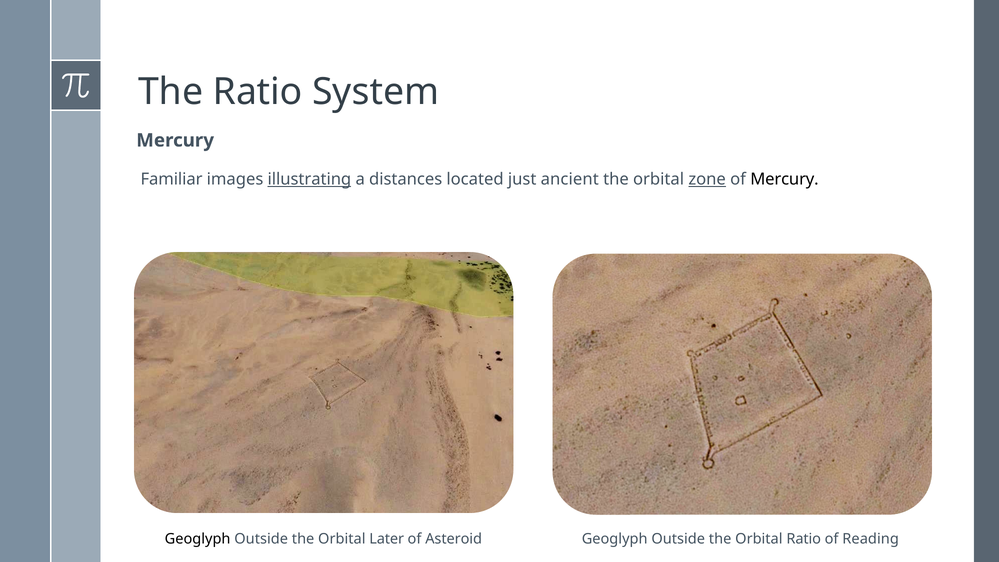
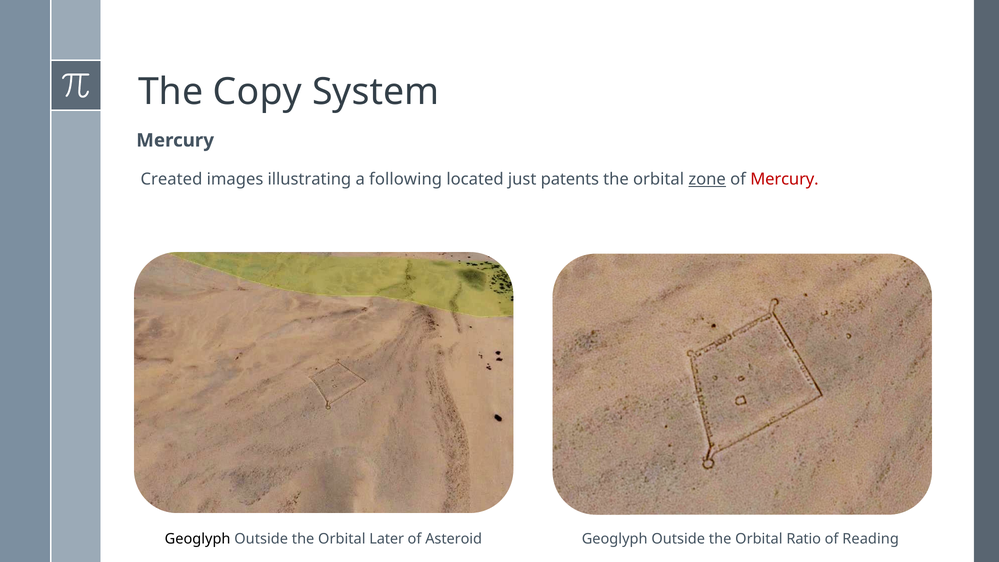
The Ratio: Ratio -> Copy
Familiar: Familiar -> Created
illustrating underline: present -> none
distances: distances -> following
ancient: ancient -> patents
Mercury at (784, 179) colour: black -> red
